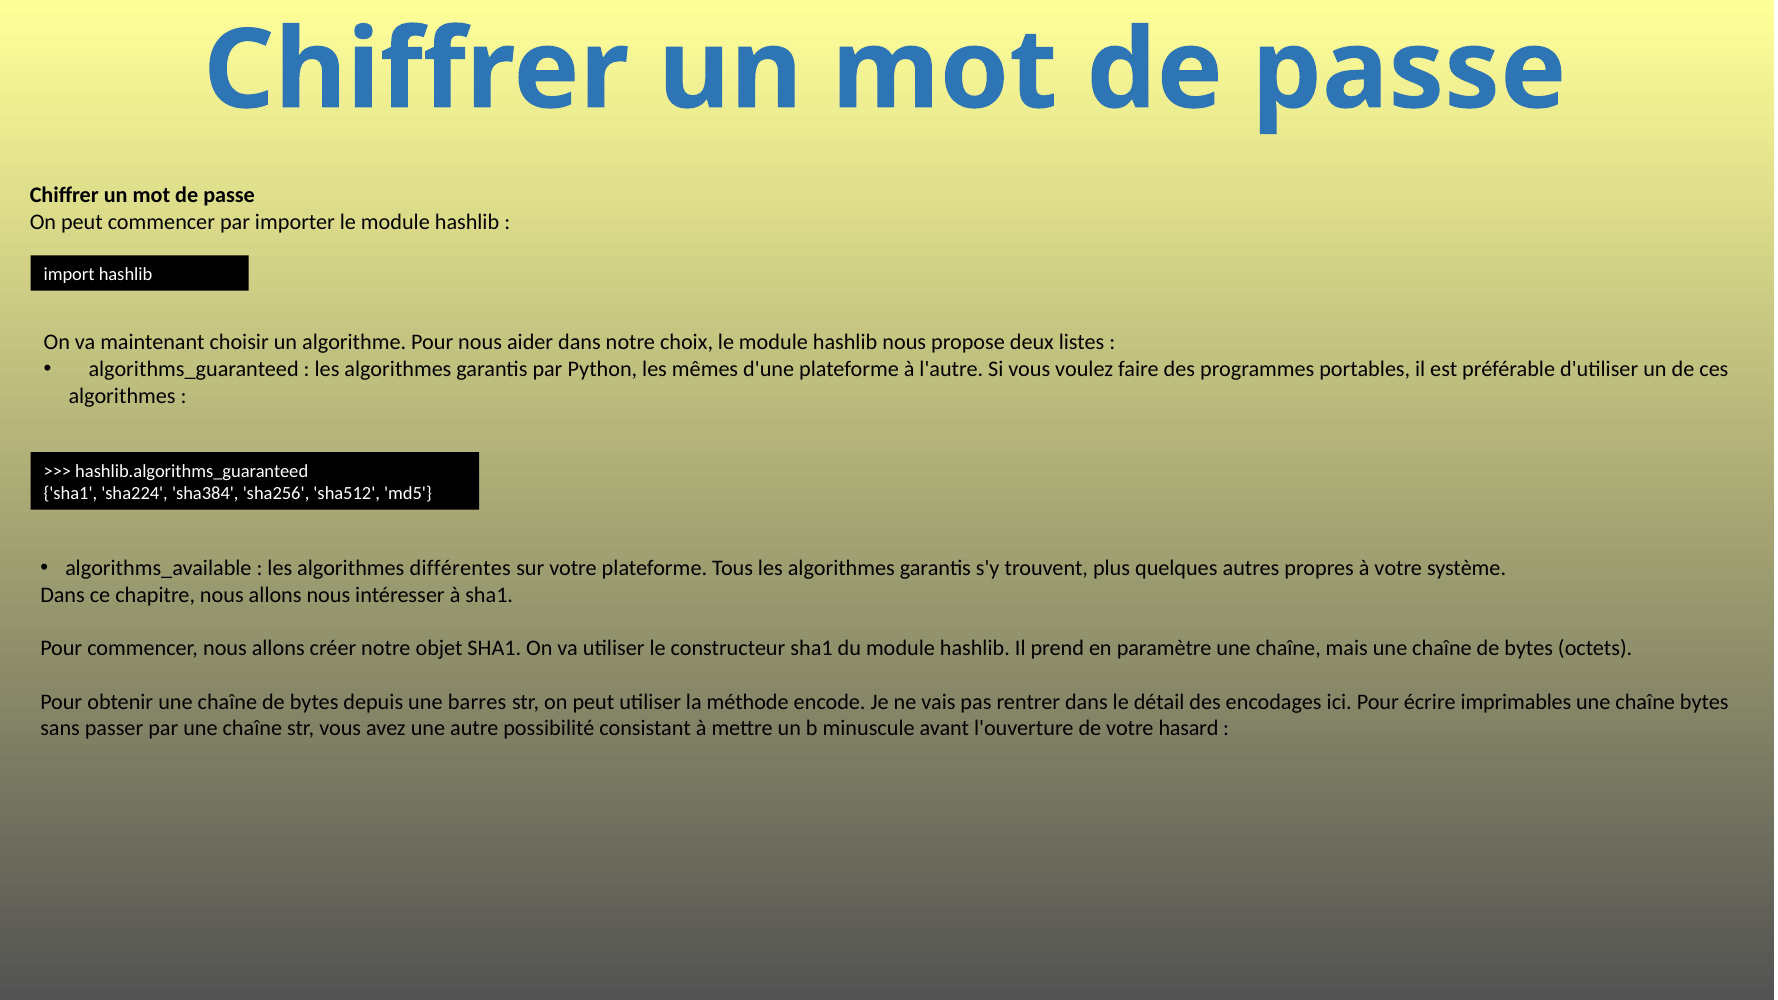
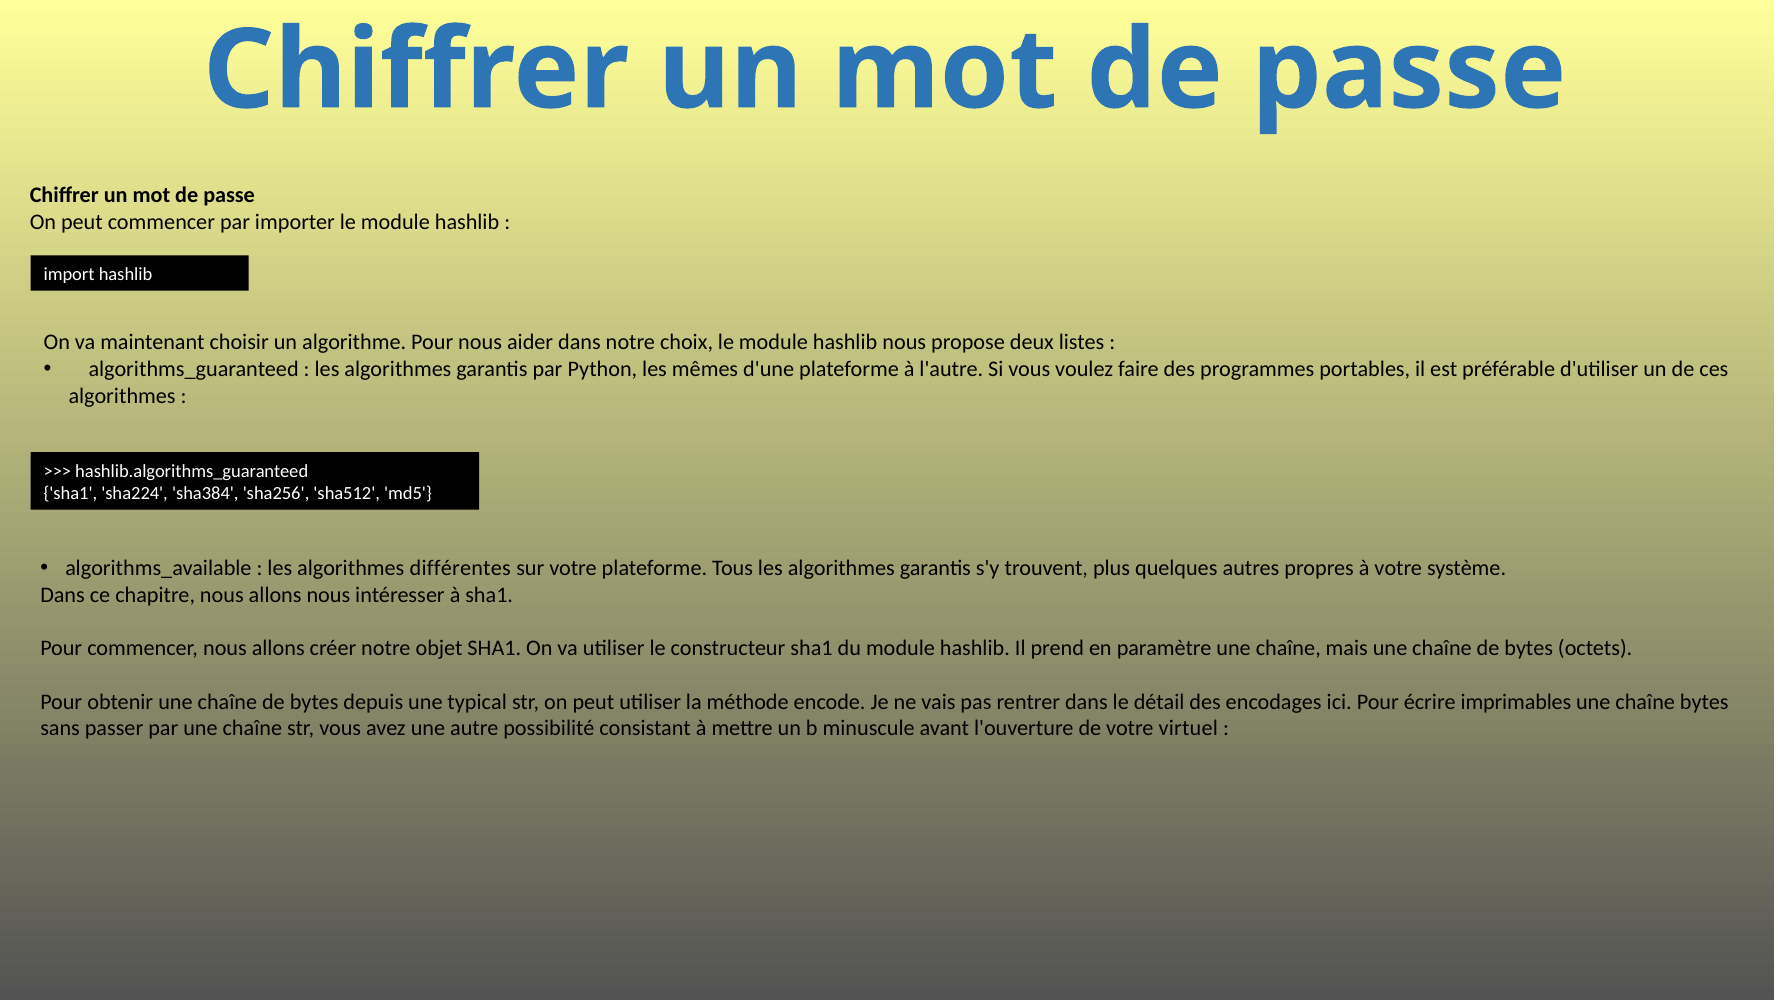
barres: barres -> typical
hasard: hasard -> virtuel
